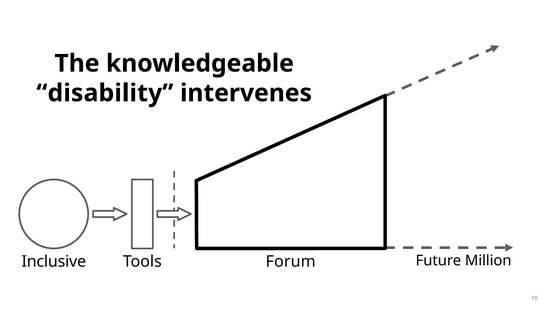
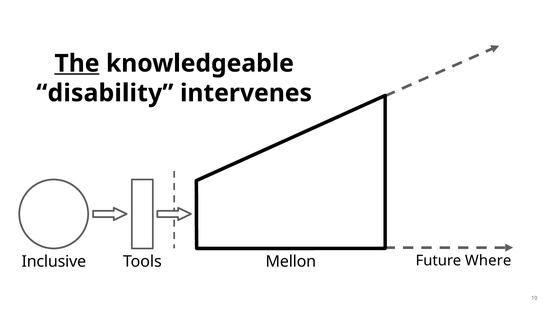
The underline: none -> present
Million: Million -> Where
Forum: Forum -> Mellon
